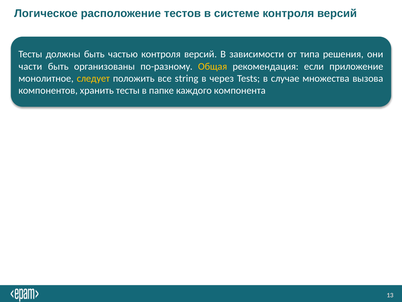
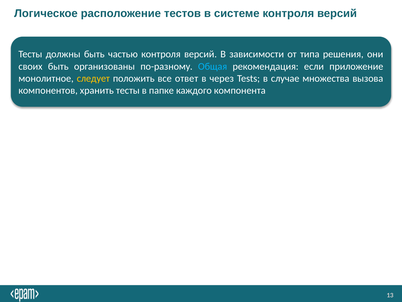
части: части -> своих
Общая colour: yellow -> light blue
string: string -> ответ
